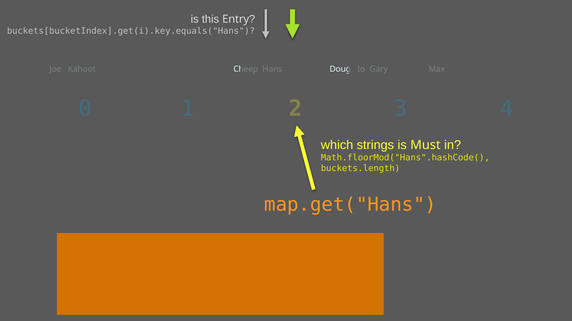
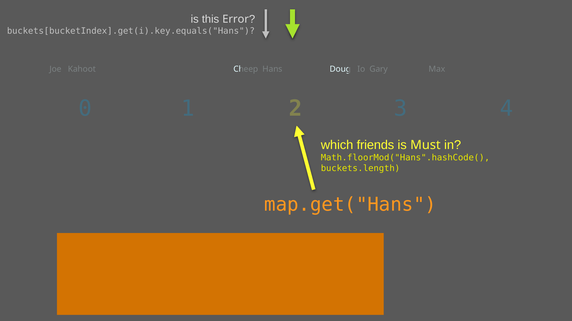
Entry: Entry -> Error
strings: strings -> friends
